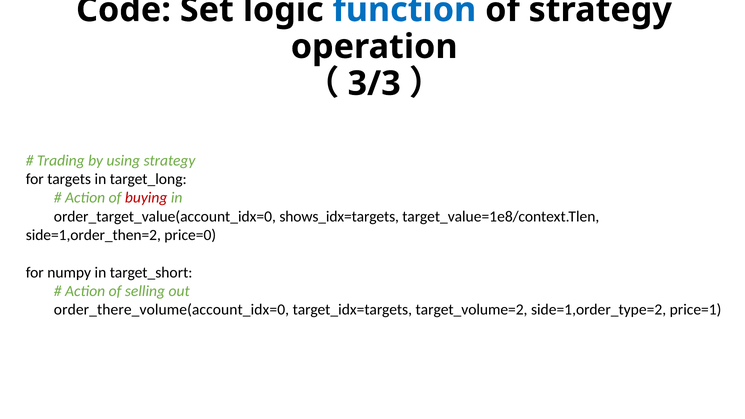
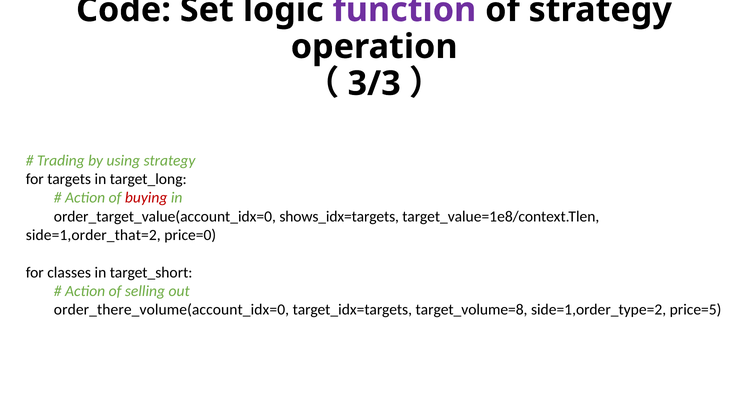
function colour: blue -> purple
side=1,order_then=2: side=1,order_then=2 -> side=1,order_that=2
numpy: numpy -> classes
target_volume=2: target_volume=2 -> target_volume=8
price=1: price=1 -> price=5
